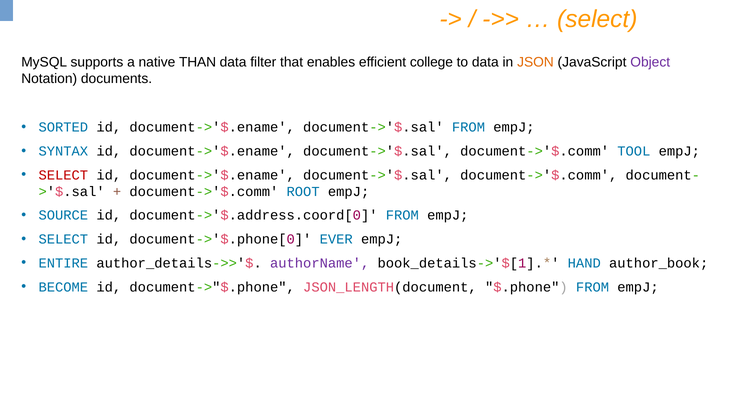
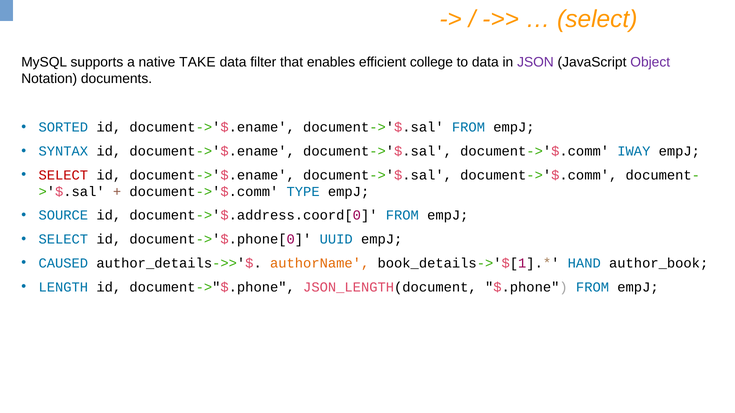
THAN: THAN -> TAKE
JSON colour: orange -> purple
TOOL: TOOL -> IWAY
ROOT: ROOT -> TYPE
EVER: EVER -> UUID
ENTIRE: ENTIRE -> CAUSED
authorName colour: purple -> orange
BECOME: BECOME -> LENGTH
